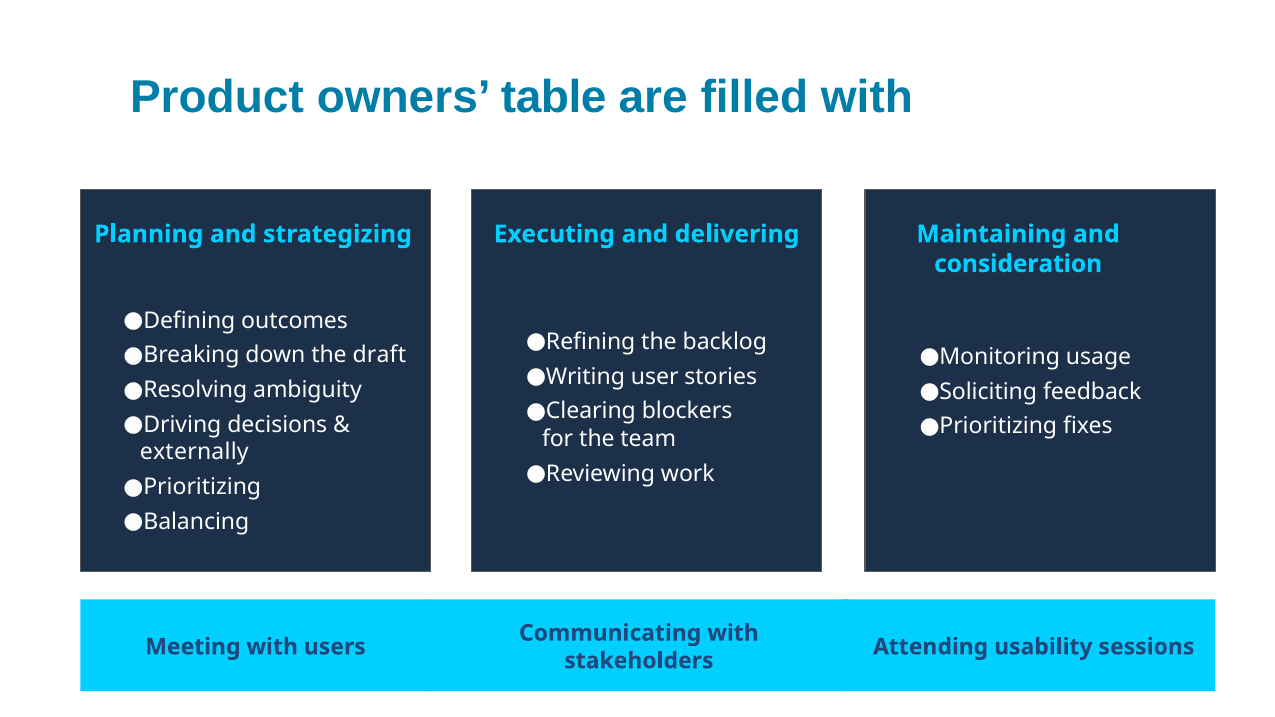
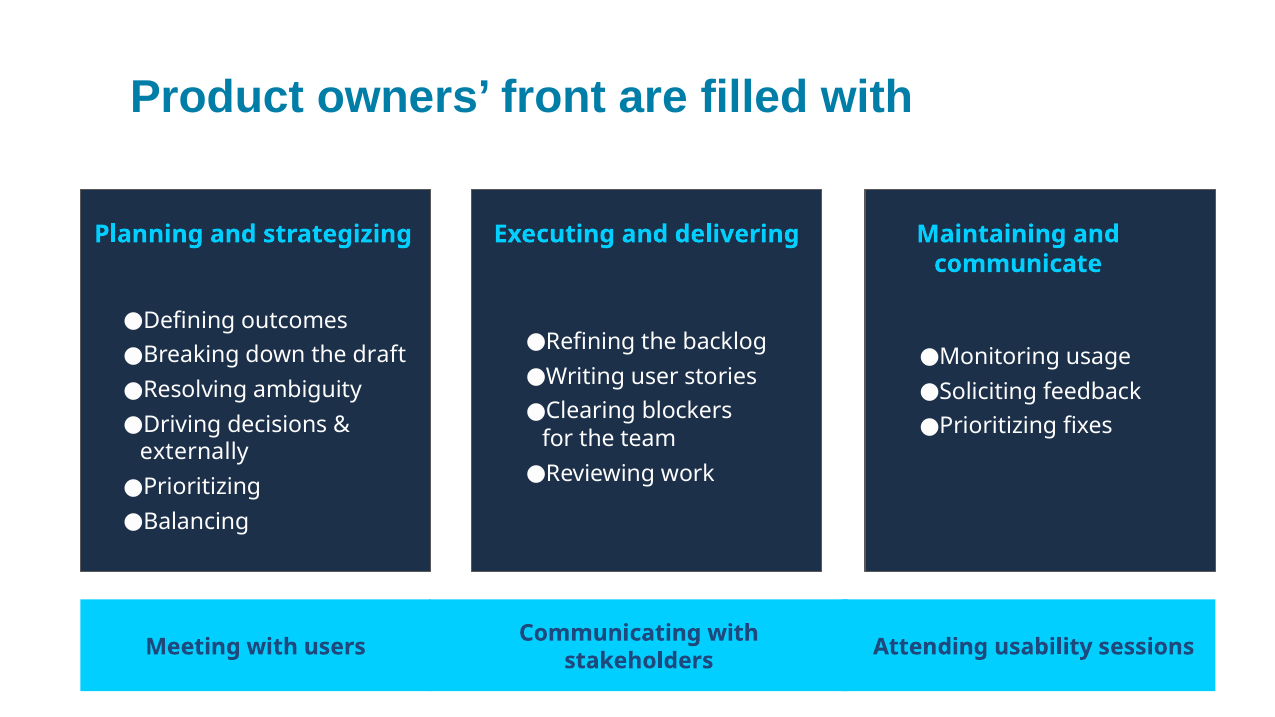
table: table -> front
consideration: consideration -> communicate
